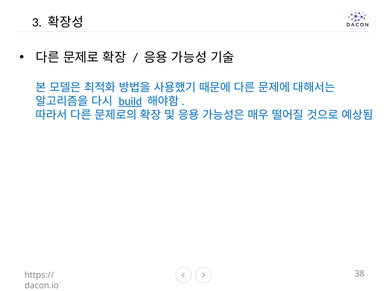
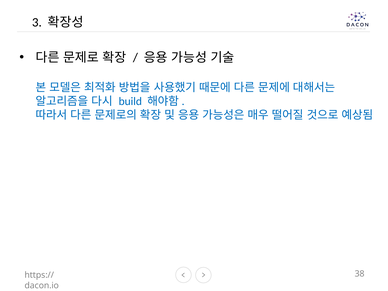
build underline: present -> none
